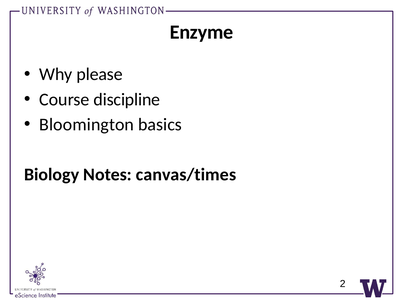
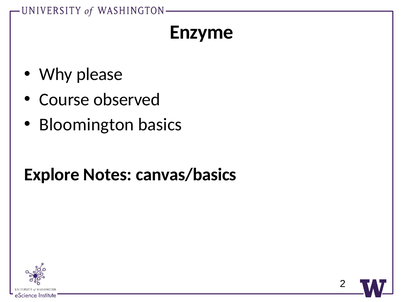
discipline: discipline -> observed
Biology: Biology -> Explore
canvas/times: canvas/times -> canvas/basics
